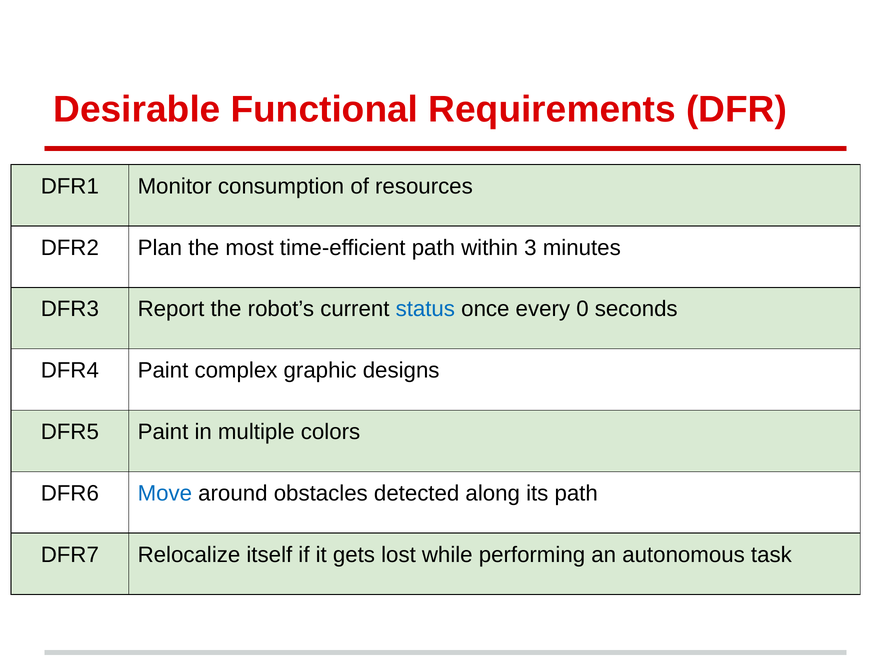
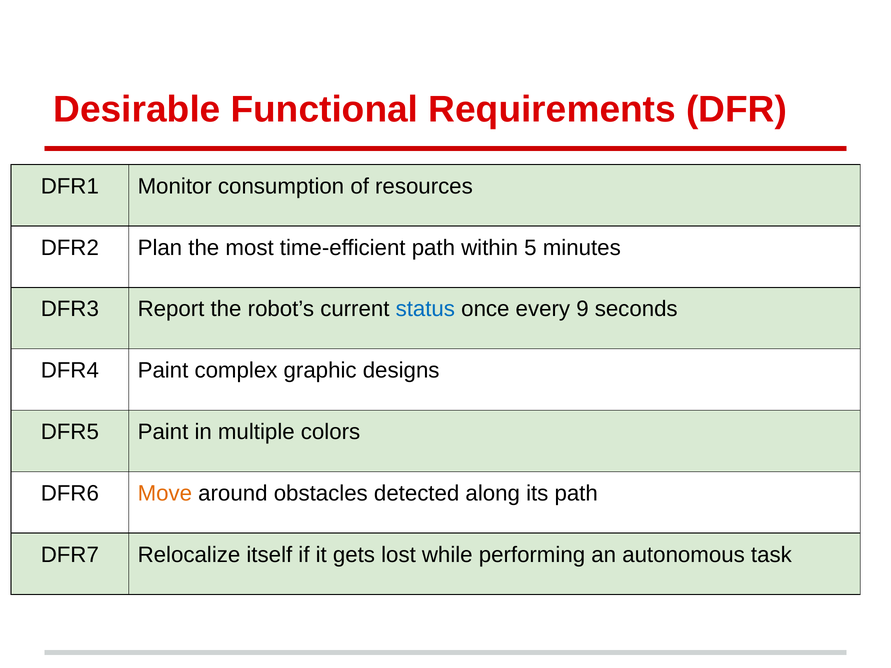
3: 3 -> 5
0: 0 -> 9
Move colour: blue -> orange
